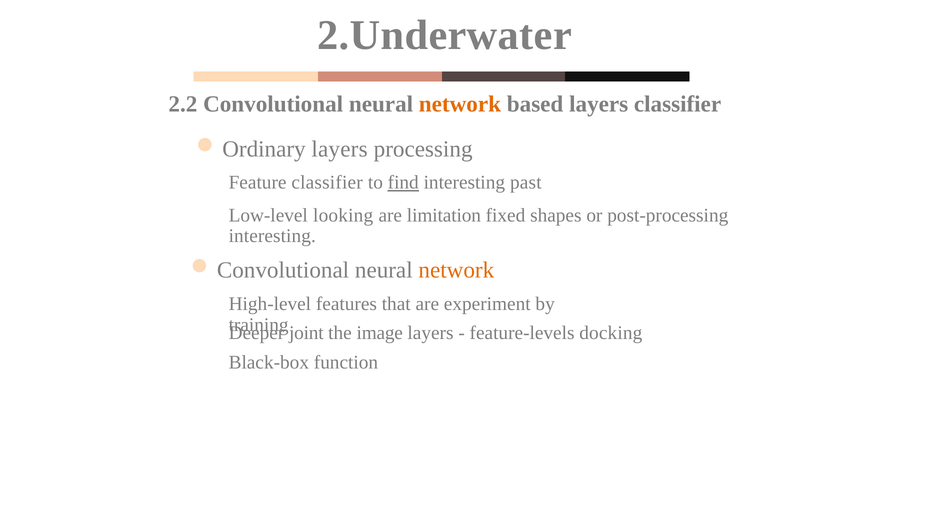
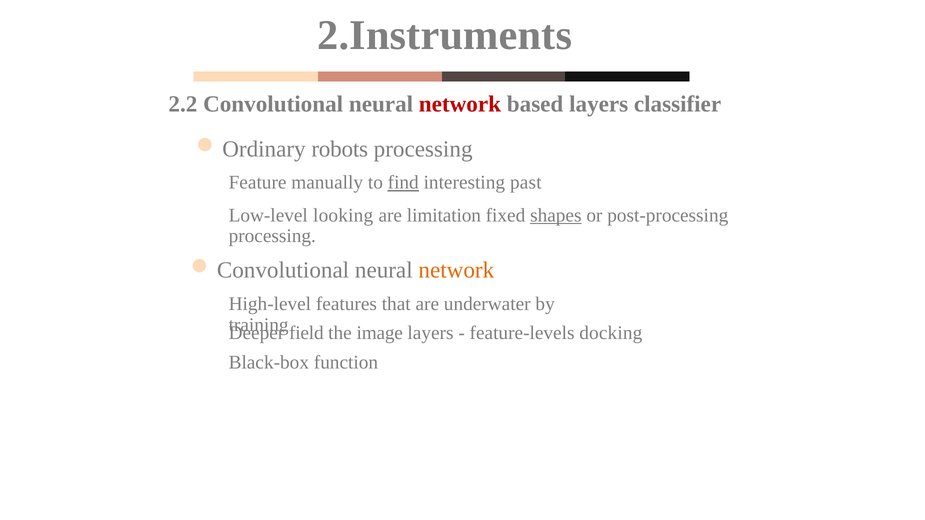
2.Underwater: 2.Underwater -> 2.Instruments
network at (460, 104) colour: orange -> red
layers at (340, 149): layers -> robots
Feature classifier: classifier -> manually
shapes underline: none -> present
interesting at (272, 236): interesting -> processing
experiment: experiment -> underwater
joint: joint -> field
